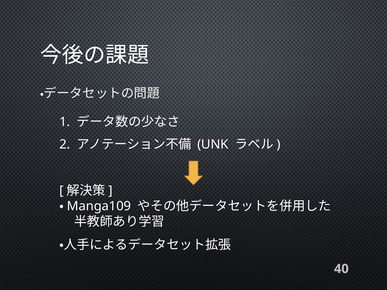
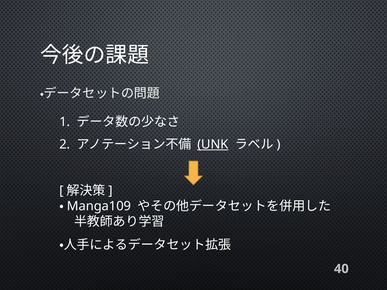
UNK underline: none -> present
